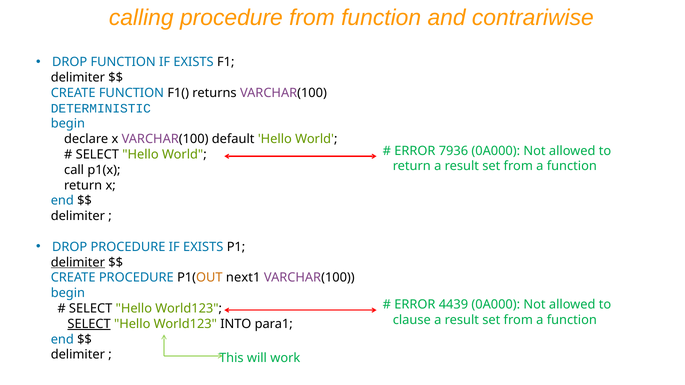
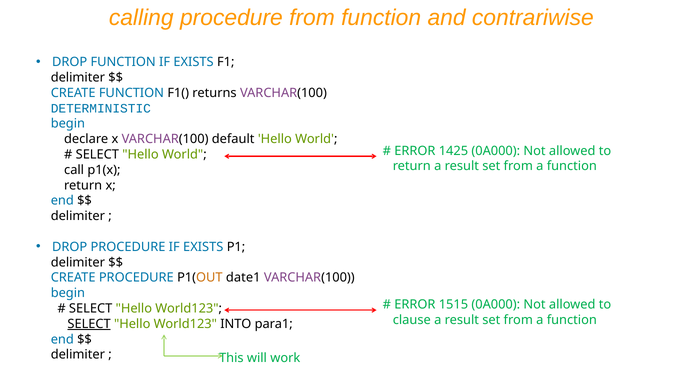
7936: 7936 -> 1425
delimiter at (78, 263) underline: present -> none
next1: next1 -> date1
4439: 4439 -> 1515
